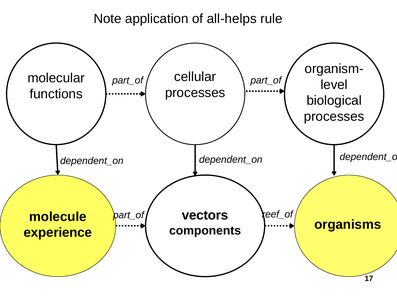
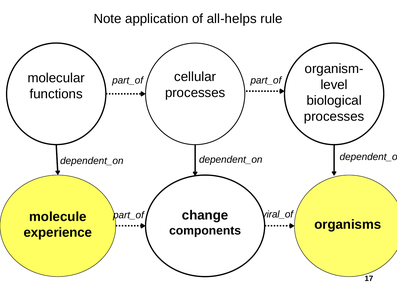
vectors: vectors -> change
reef_of: reef_of -> viral_of
